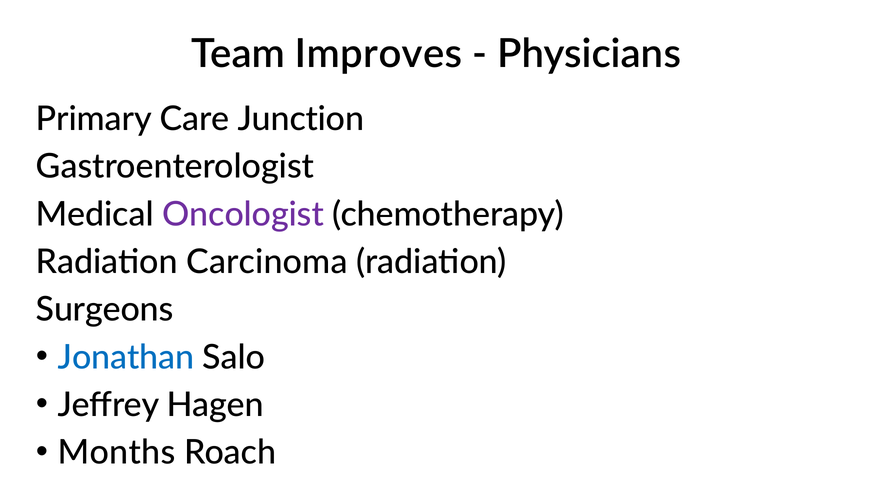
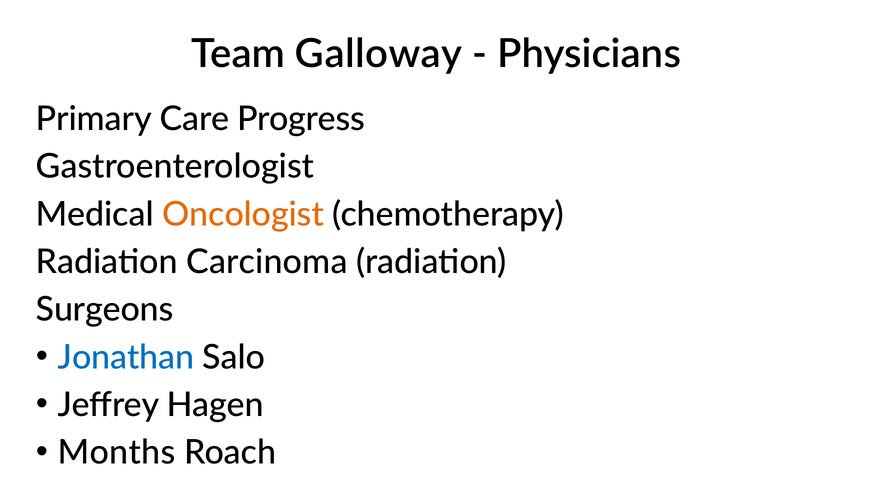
Improves: Improves -> Galloway
Junction: Junction -> Progress
Oncologist colour: purple -> orange
